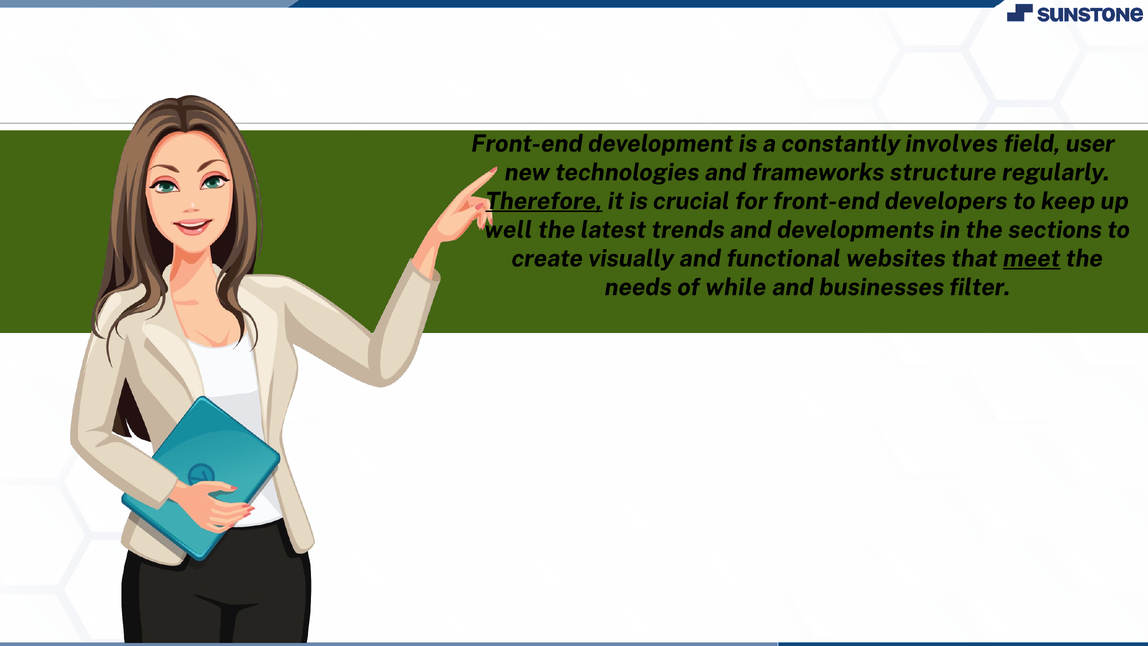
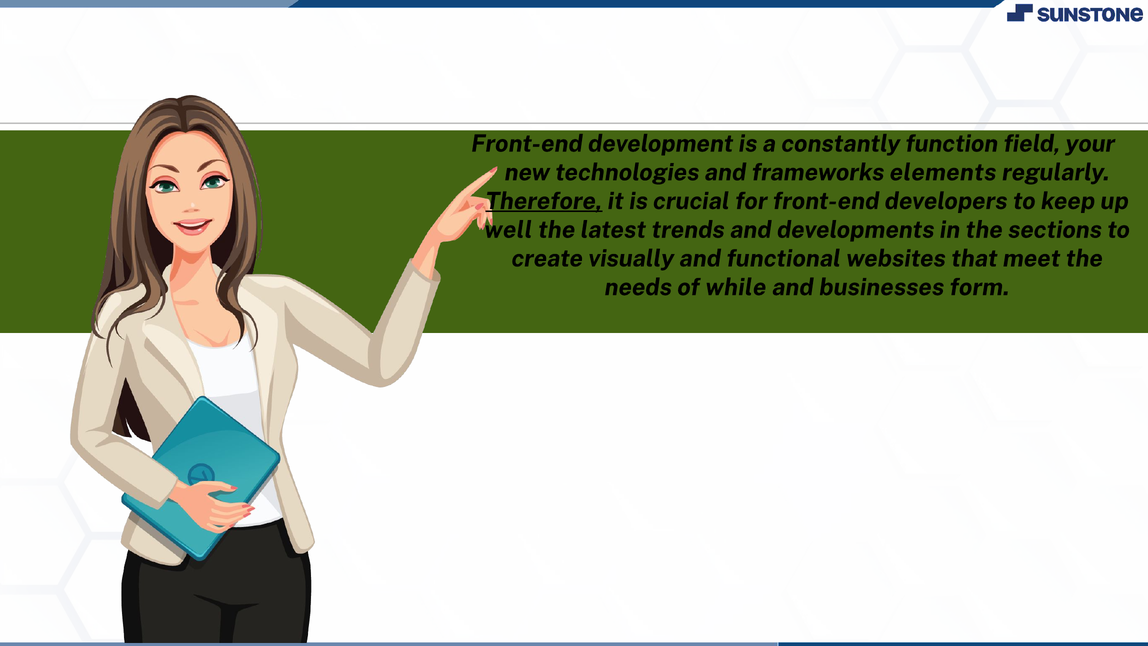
involves: involves -> function
user: user -> your
structure: structure -> elements
meet underline: present -> none
filter: filter -> form
